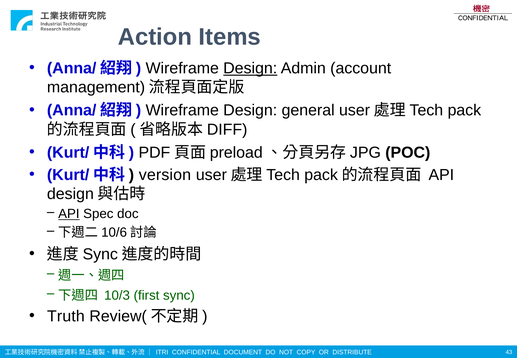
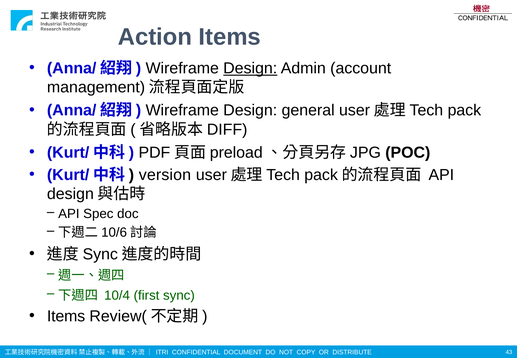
API at (69, 214) underline: present -> none
10/3: 10/3 -> 10/4
Truth at (66, 316): Truth -> Items
